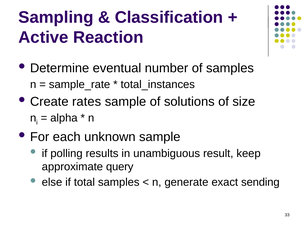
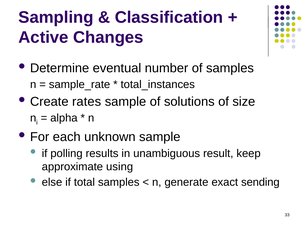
Reaction: Reaction -> Changes
query: query -> using
